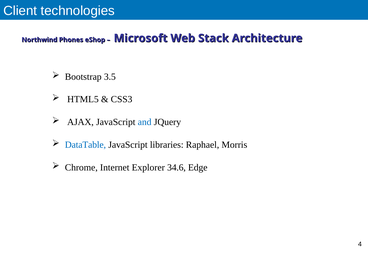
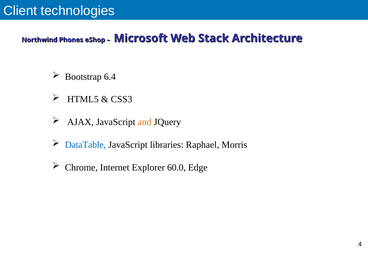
3.5: 3.5 -> 6.4
and colour: blue -> orange
34.6: 34.6 -> 60.0
